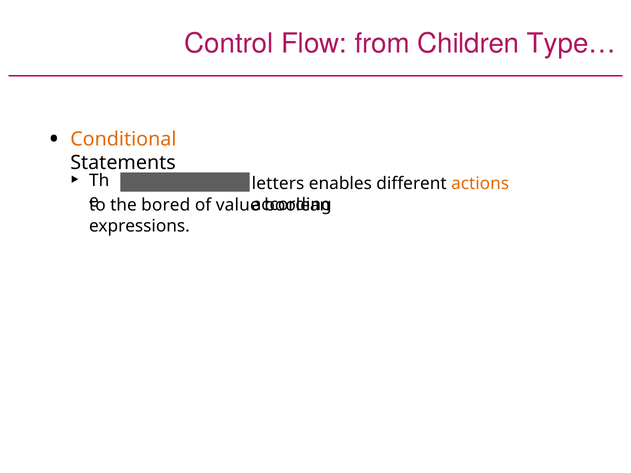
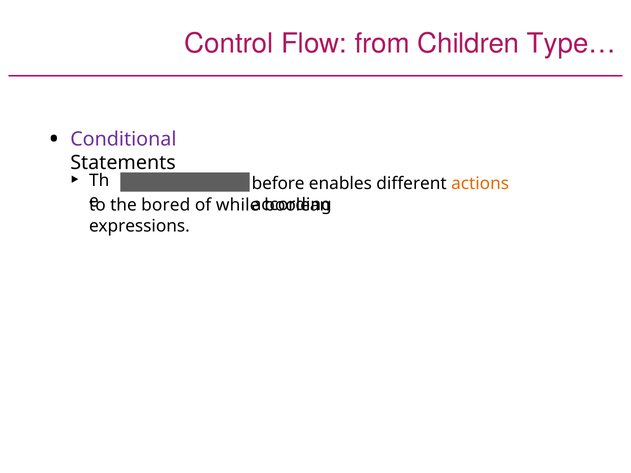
Conditional colour: orange -> purple
letters: letters -> before
value: value -> while
